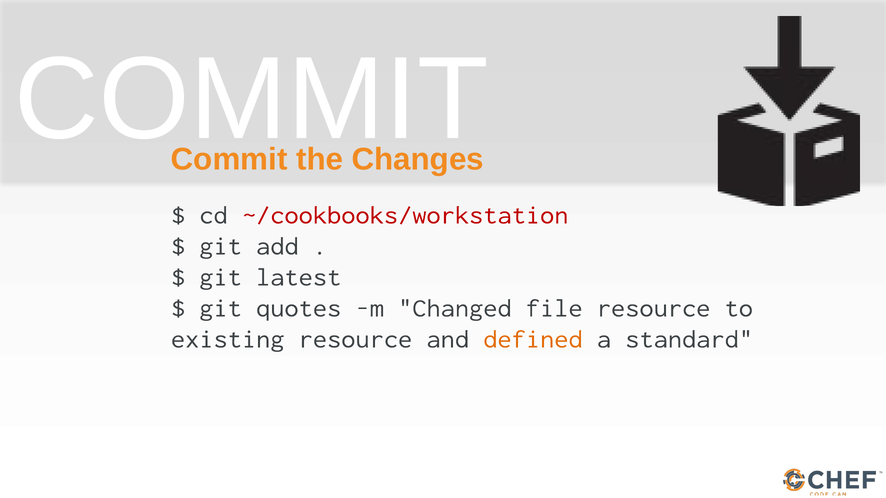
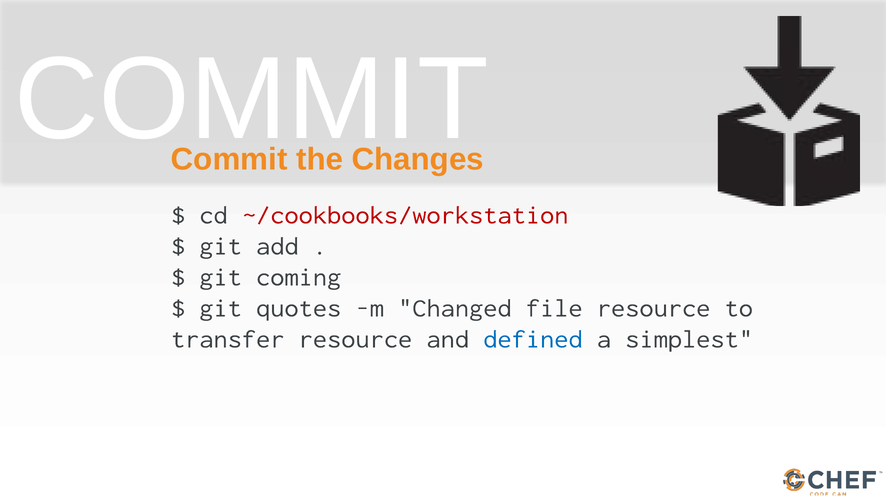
latest: latest -> coming
existing: existing -> transfer
defined colour: orange -> blue
standard: standard -> simplest
